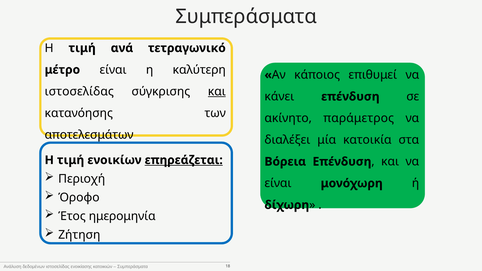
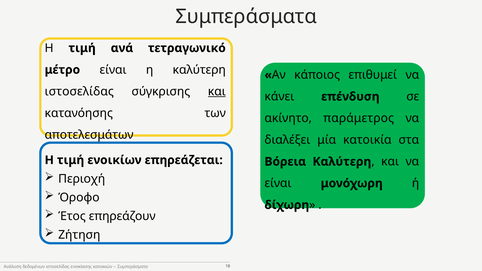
επηρεάζεται underline: present -> none
Βόρεια Επένδυση: Επένδυση -> Καλύτερη
ημερομηνία: ημερομηνία -> επηρεάζουν
